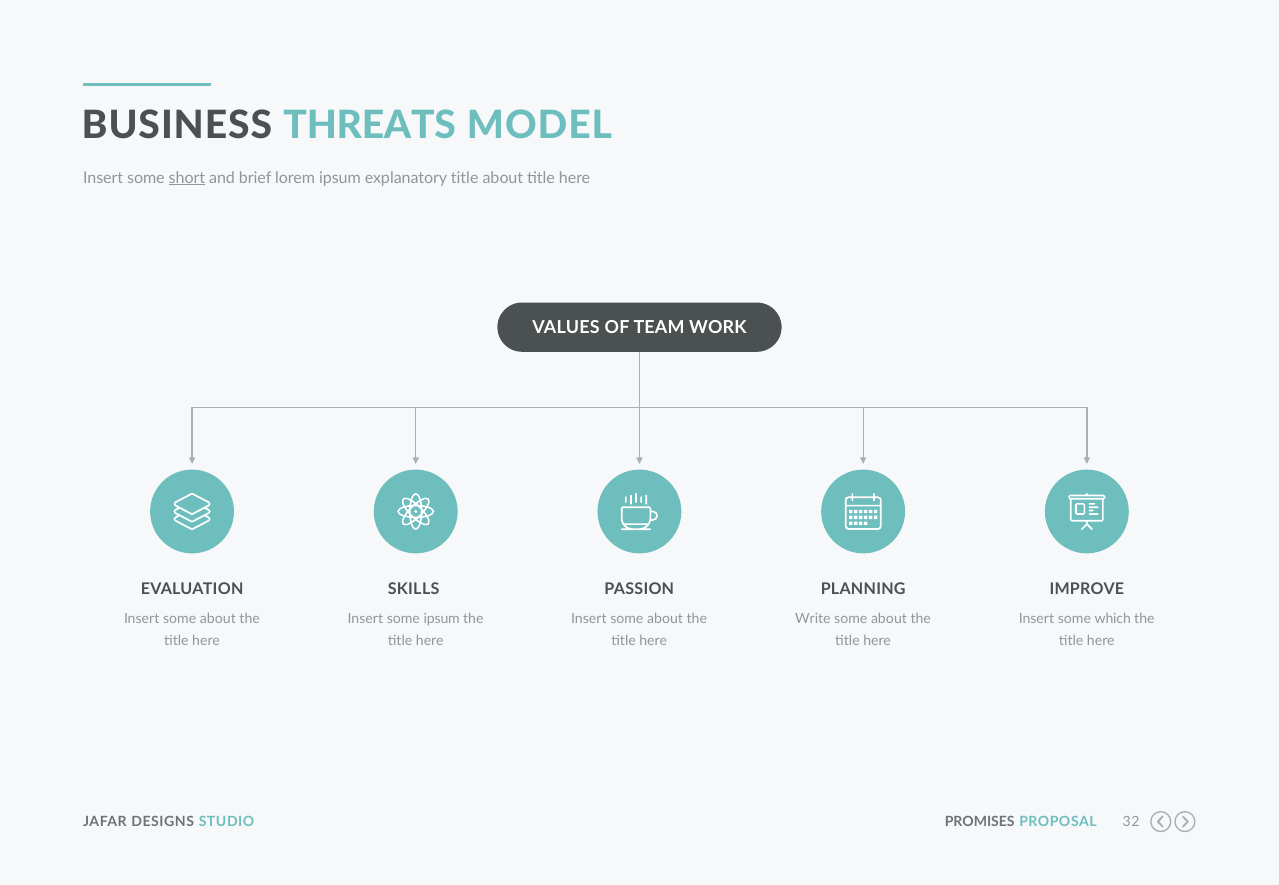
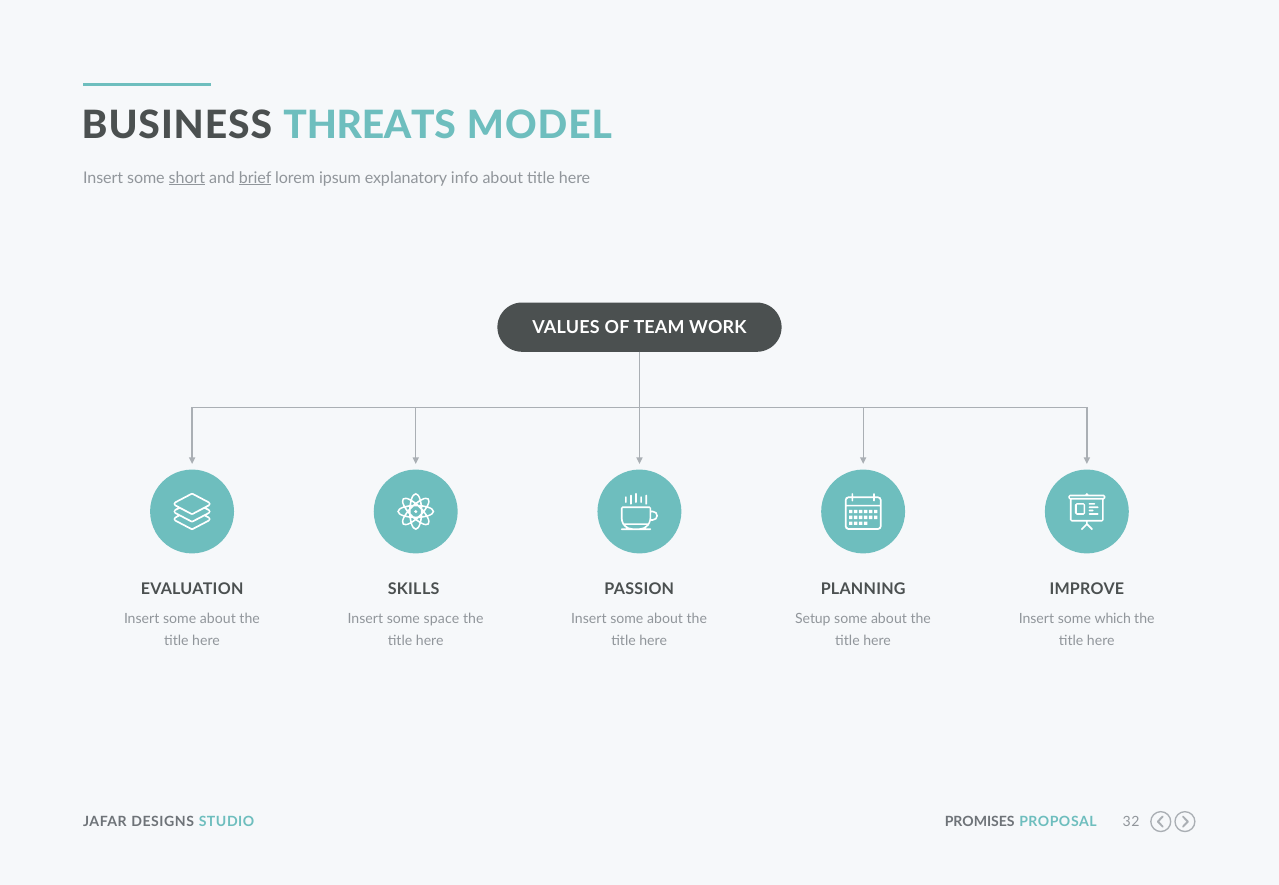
brief underline: none -> present
explanatory title: title -> info
some ipsum: ipsum -> space
Write: Write -> Setup
